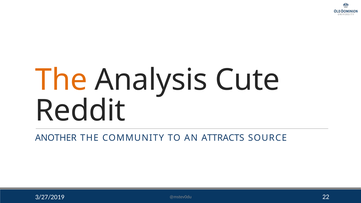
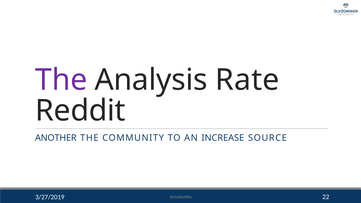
The at (61, 80) colour: orange -> purple
Cute: Cute -> Rate
ATTRACTS: ATTRACTS -> INCREASE
